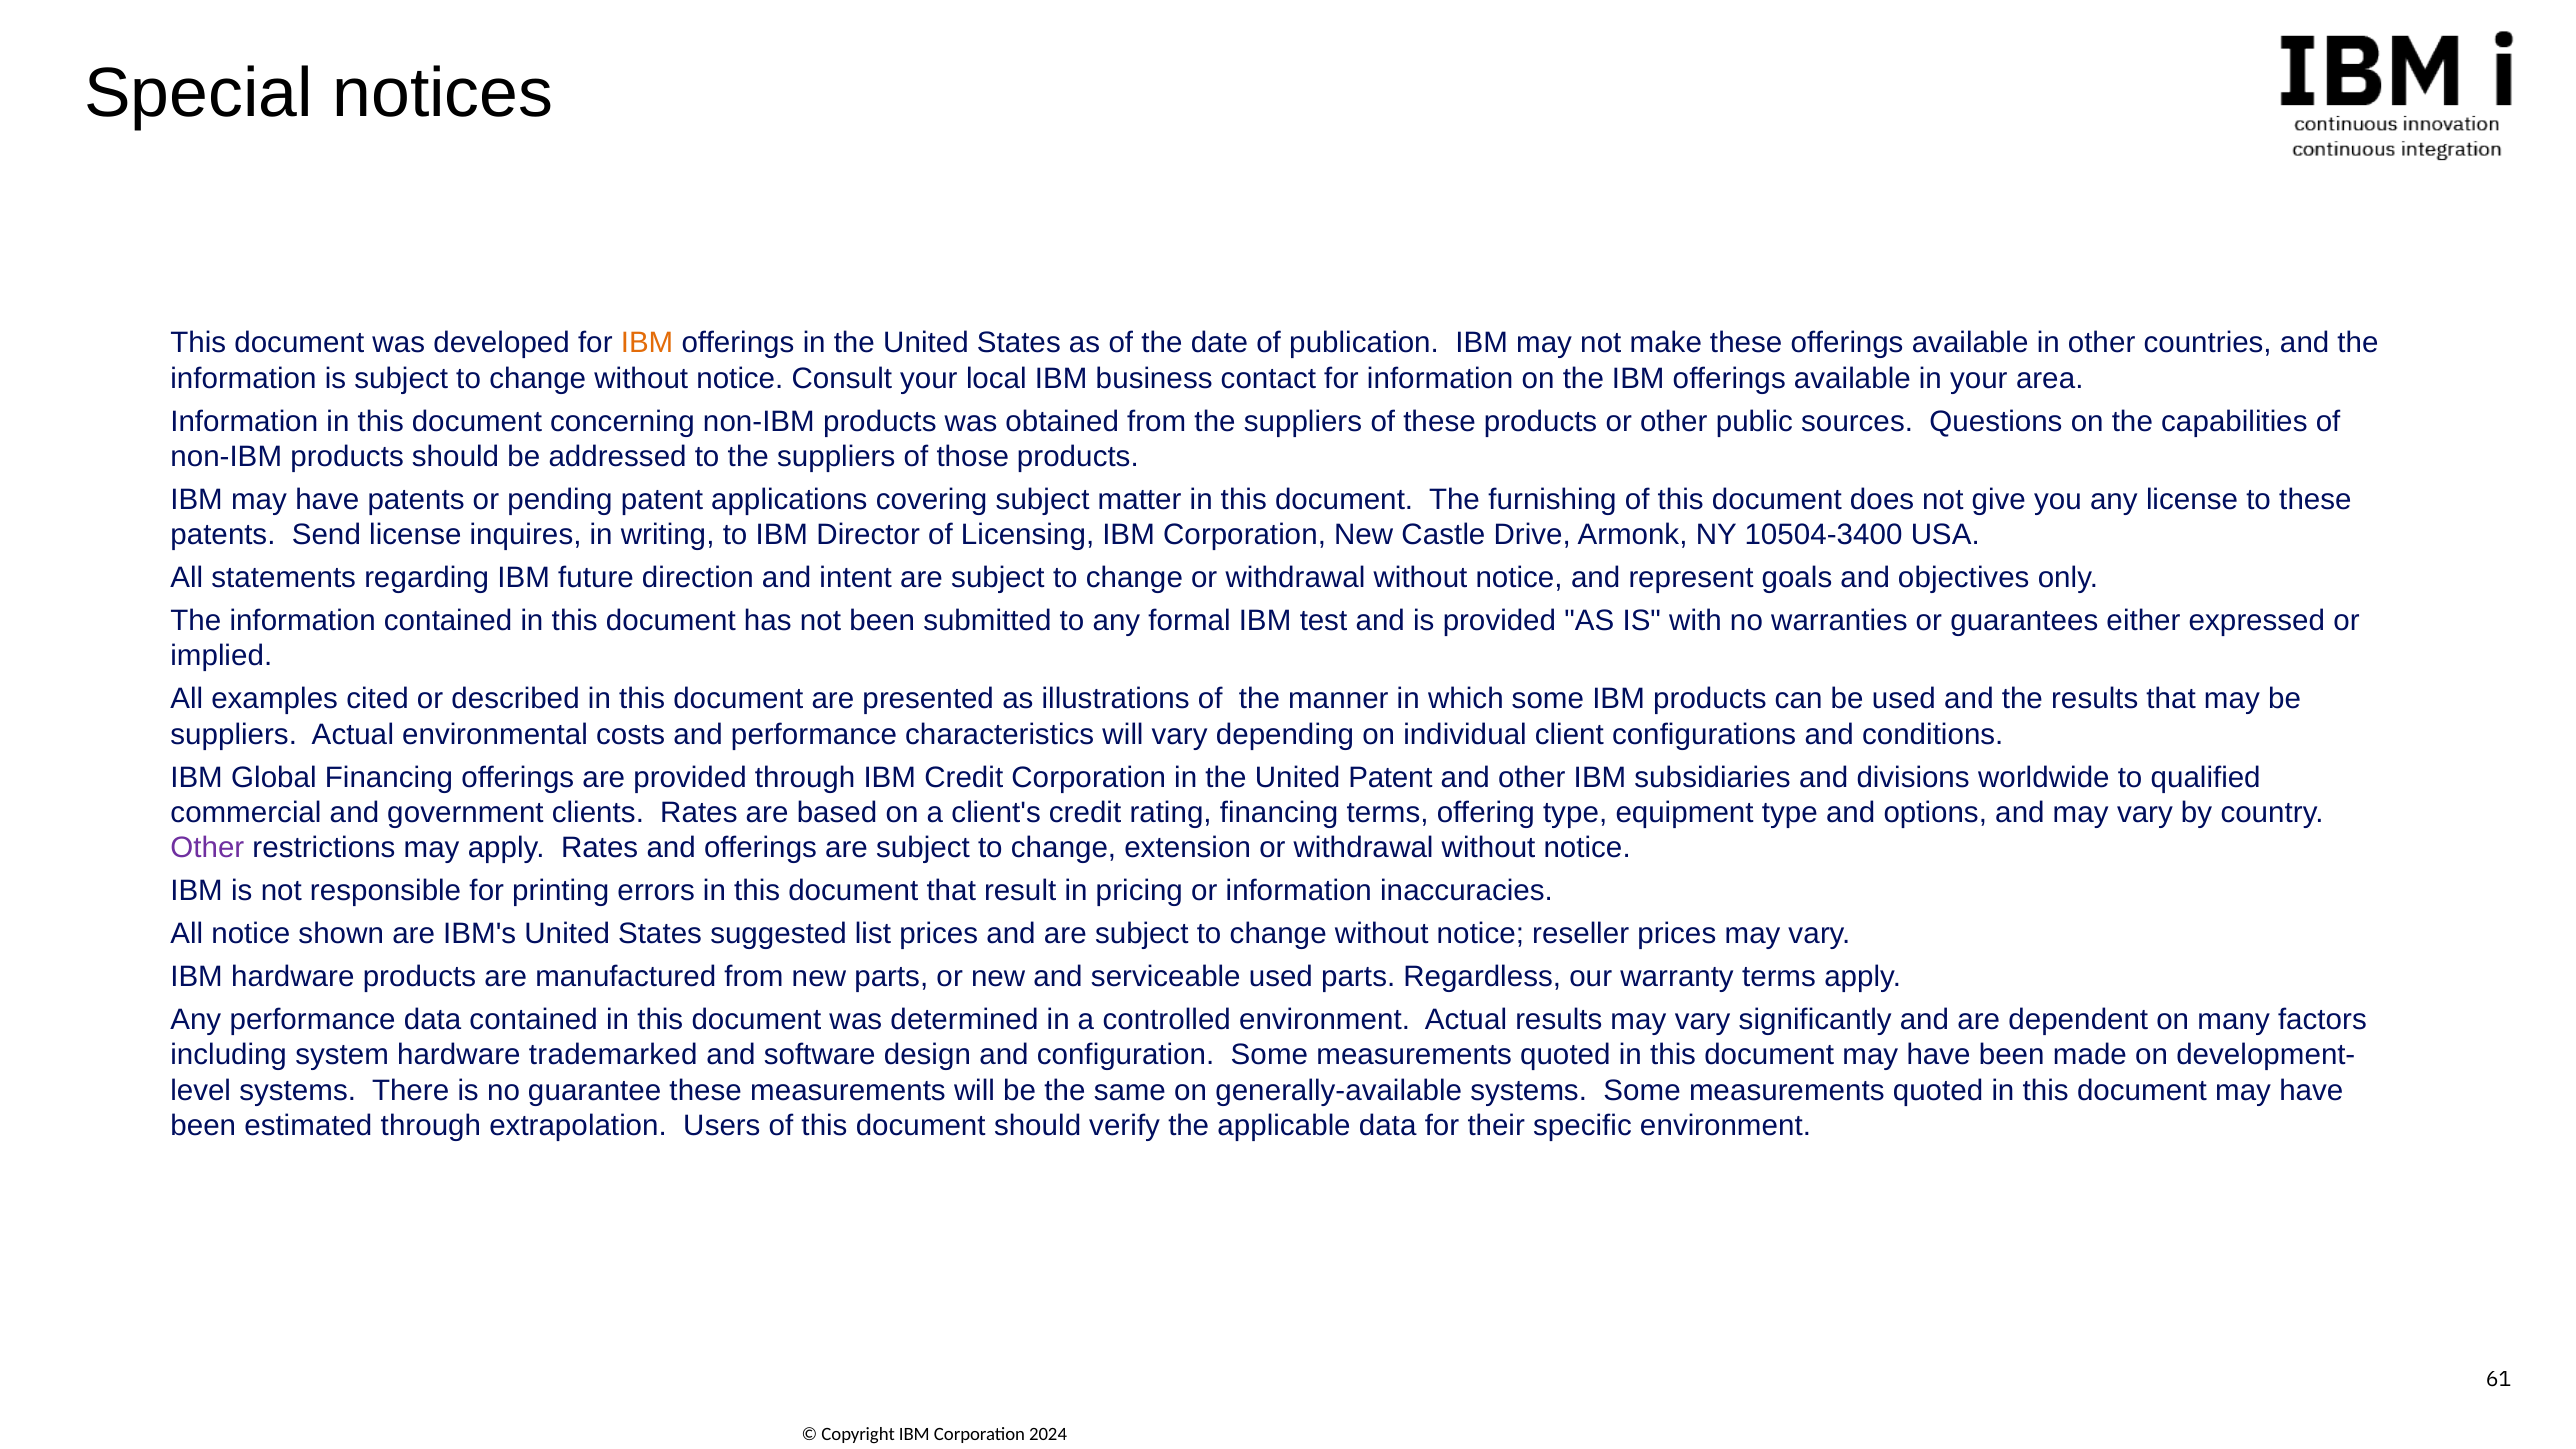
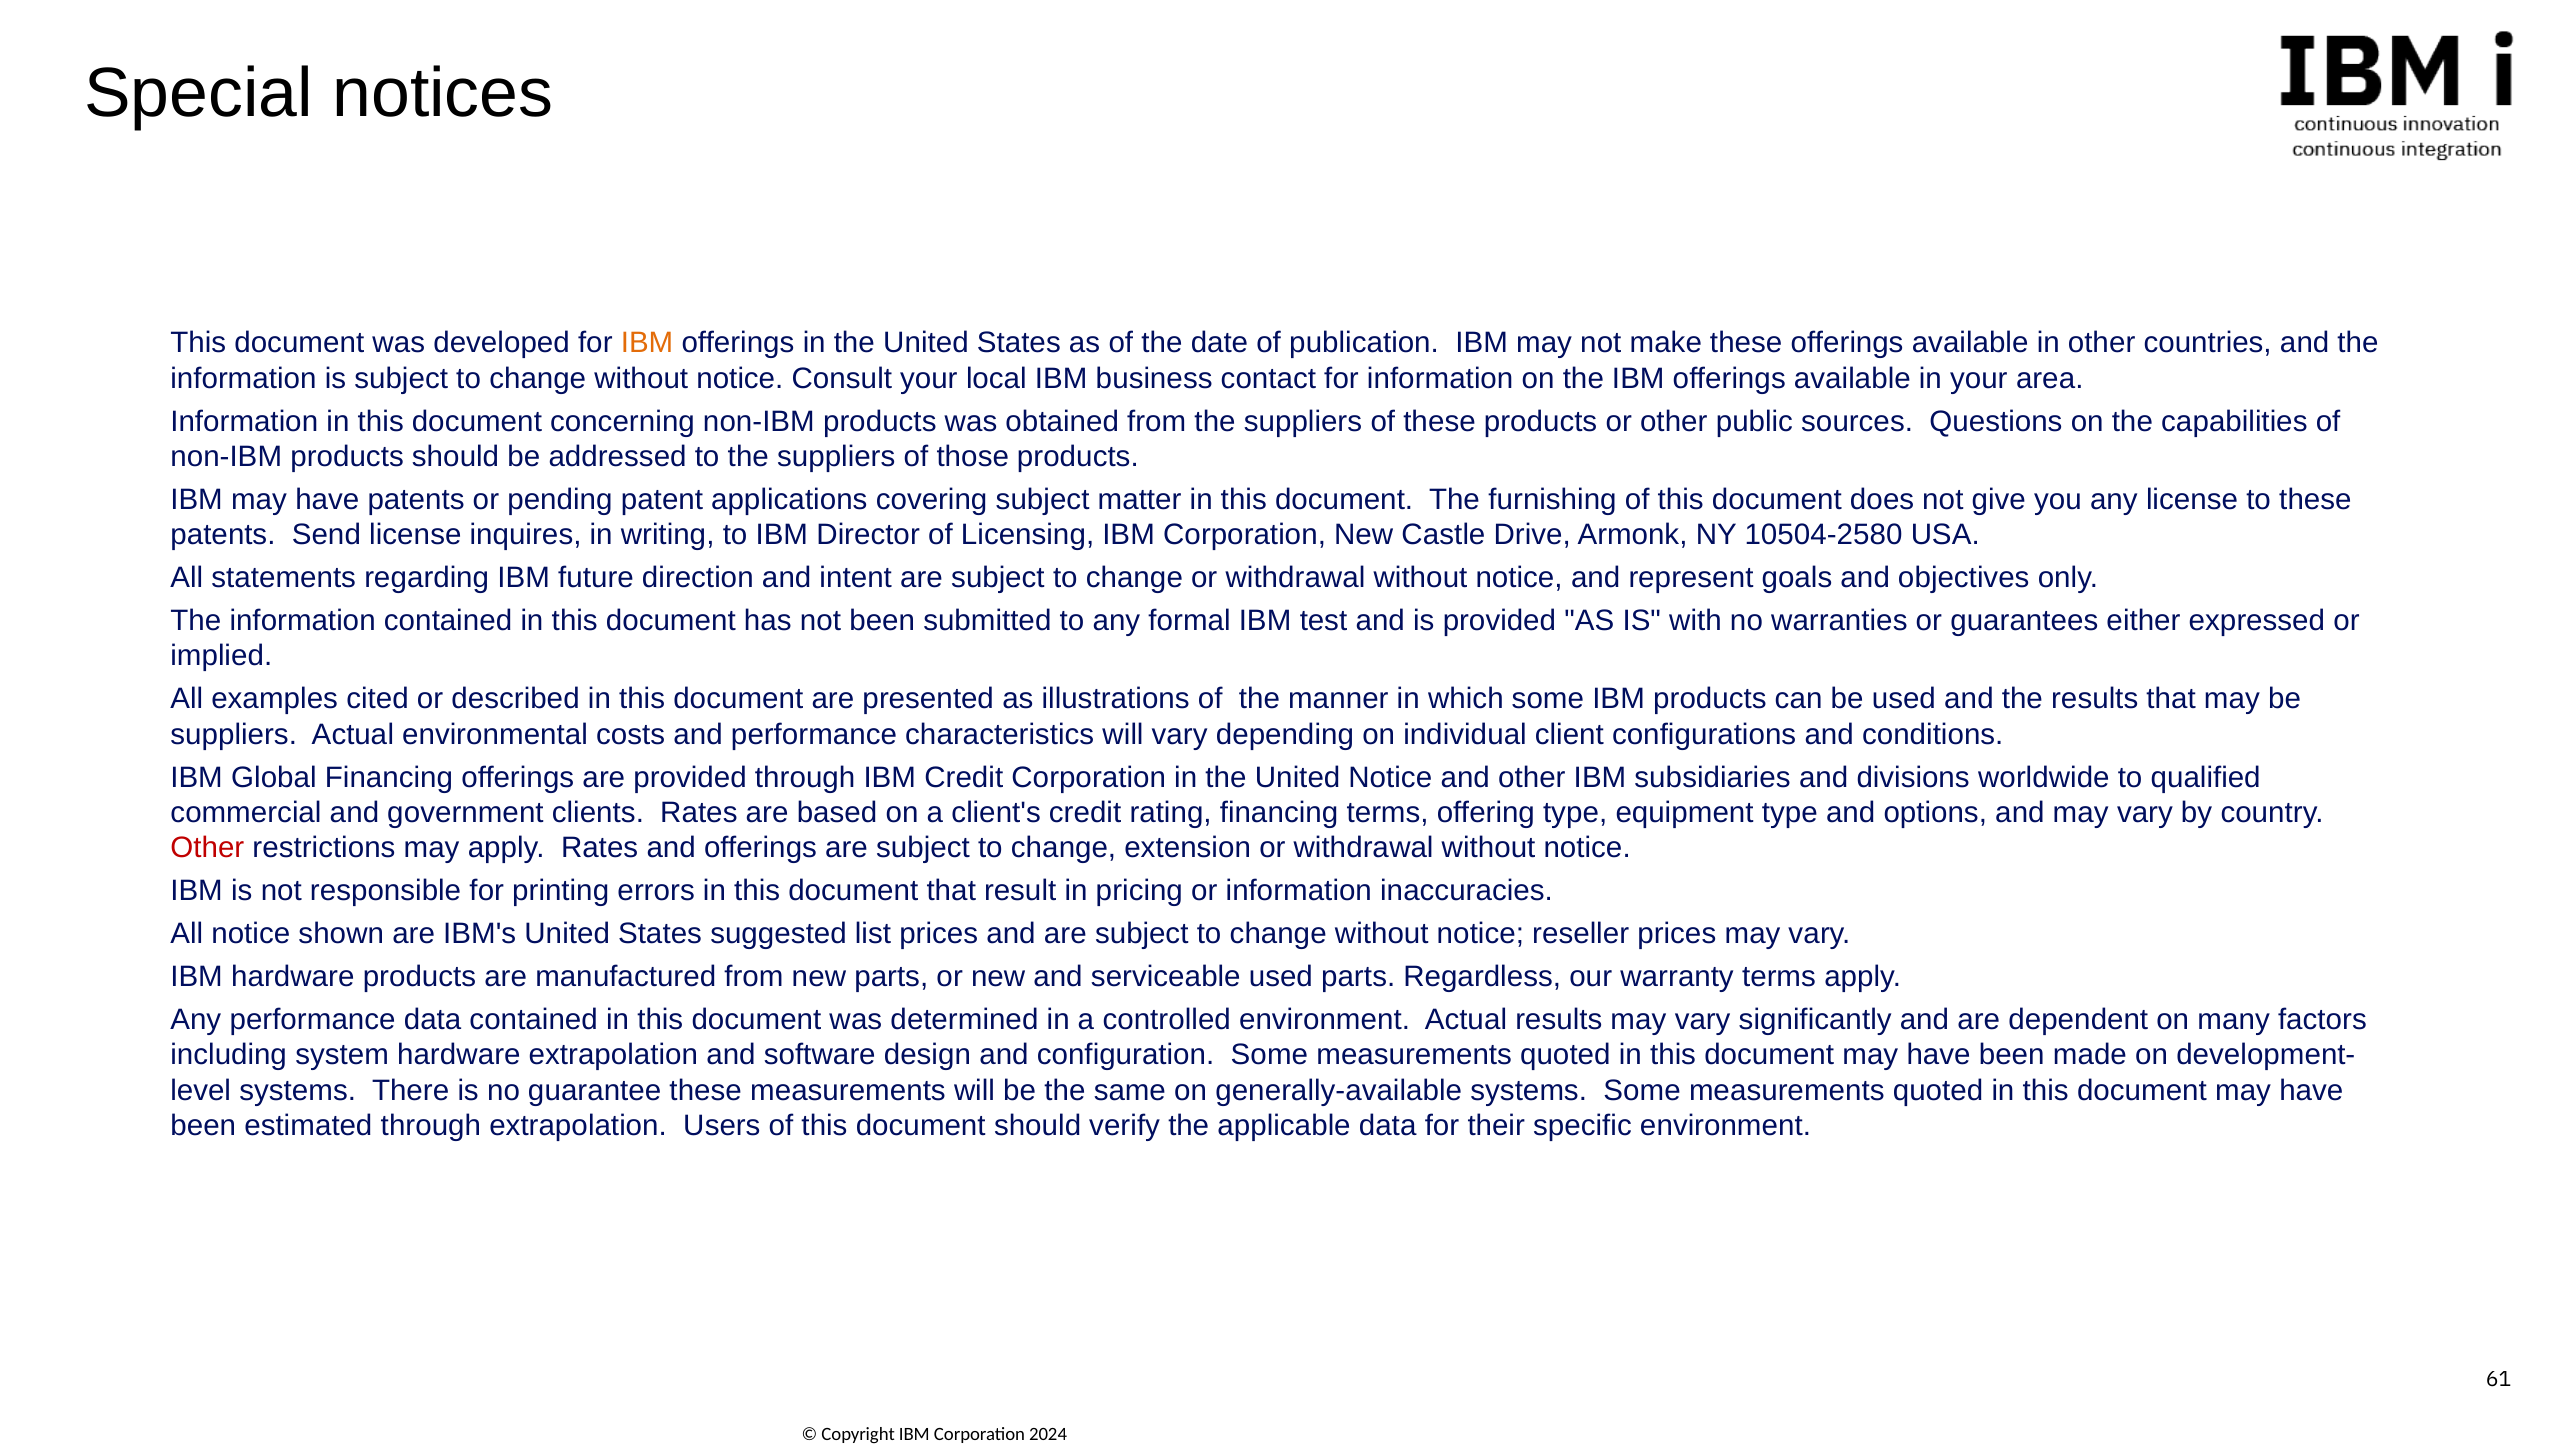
10504-3400: 10504-3400 -> 10504-2580
United Patent: Patent -> Notice
Other at (207, 848) colour: purple -> red
hardware trademarked: trademarked -> extrapolation
